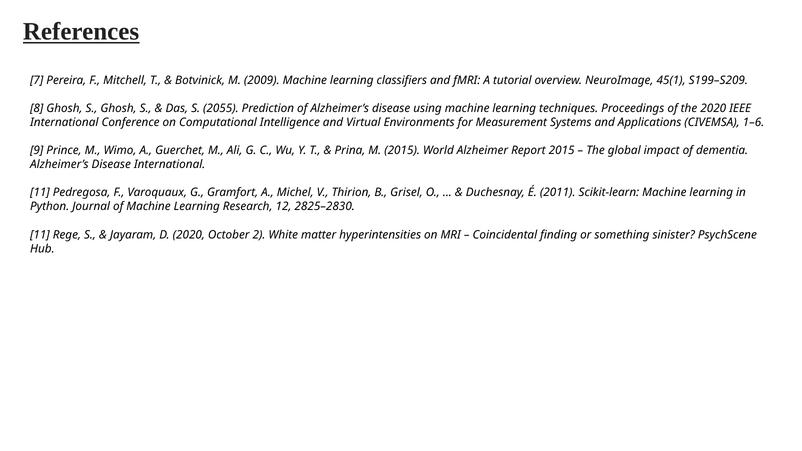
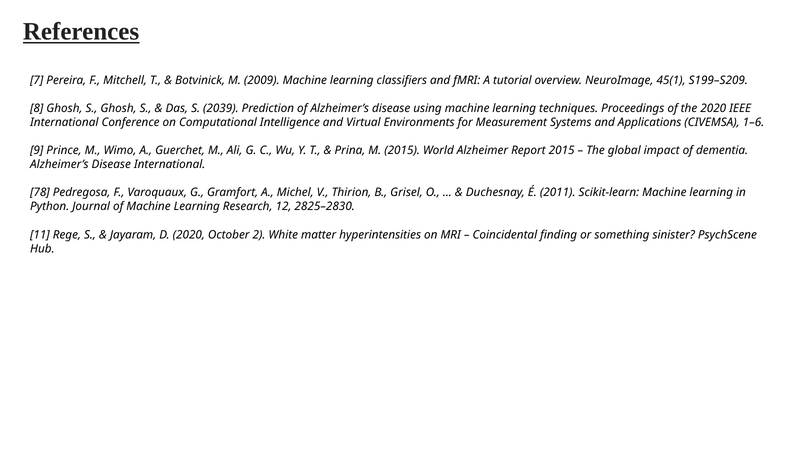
2055: 2055 -> 2039
11 at (40, 193): 11 -> 78
